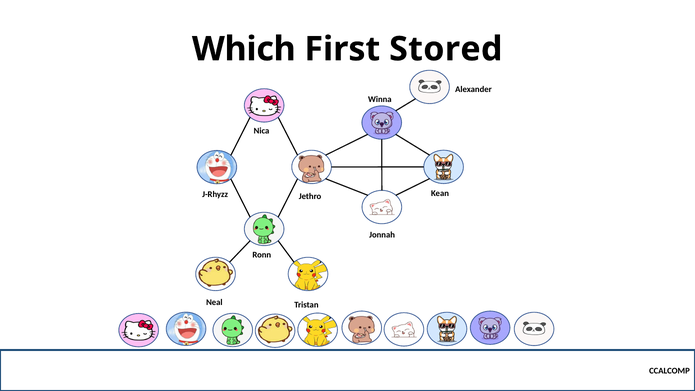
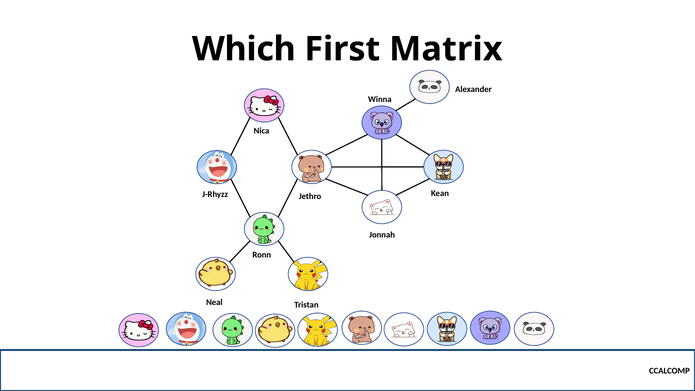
Stored: Stored -> Matrix
